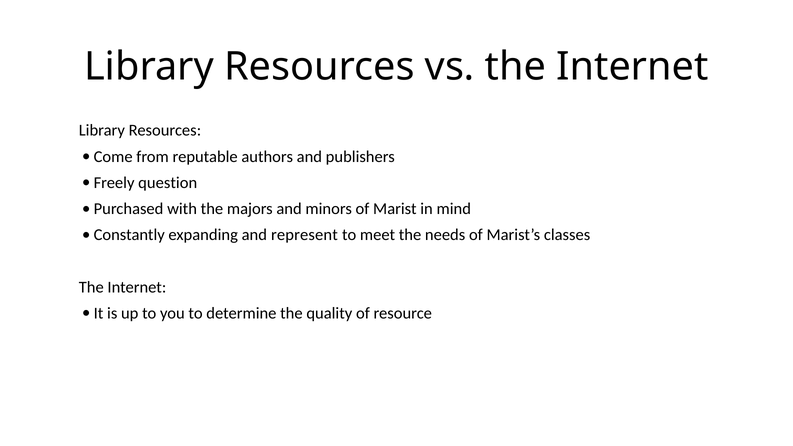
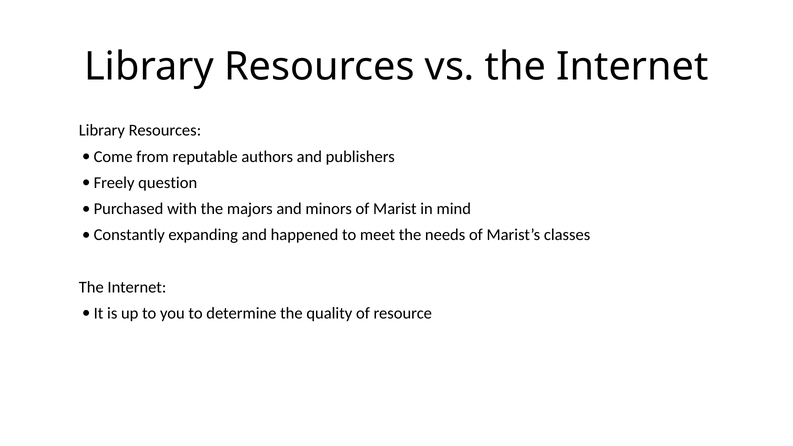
represent: represent -> happened
